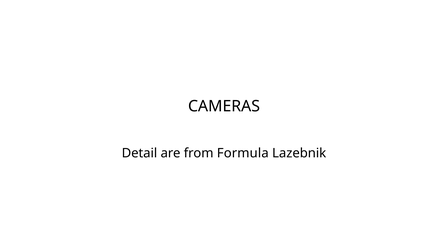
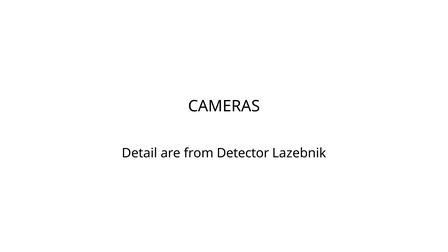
Formula: Formula -> Detector
